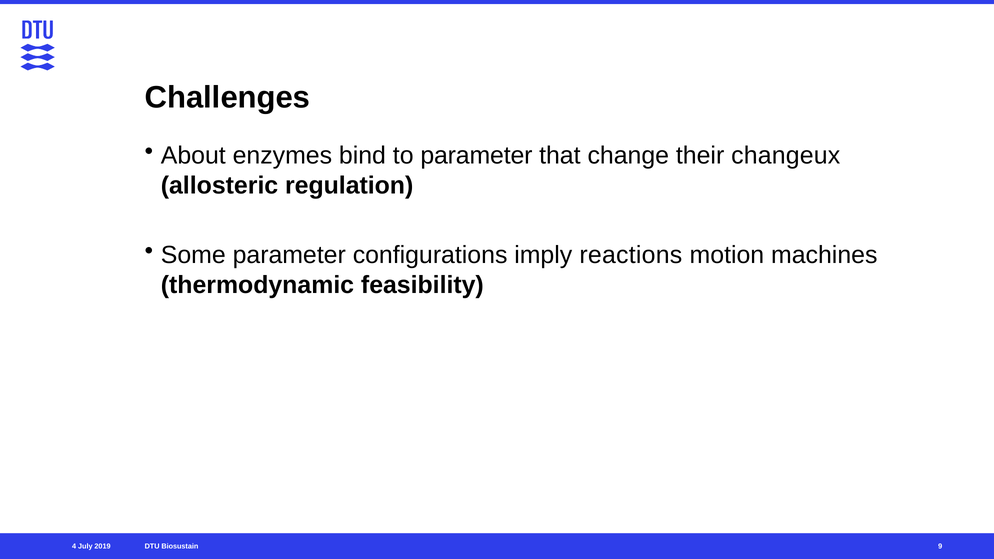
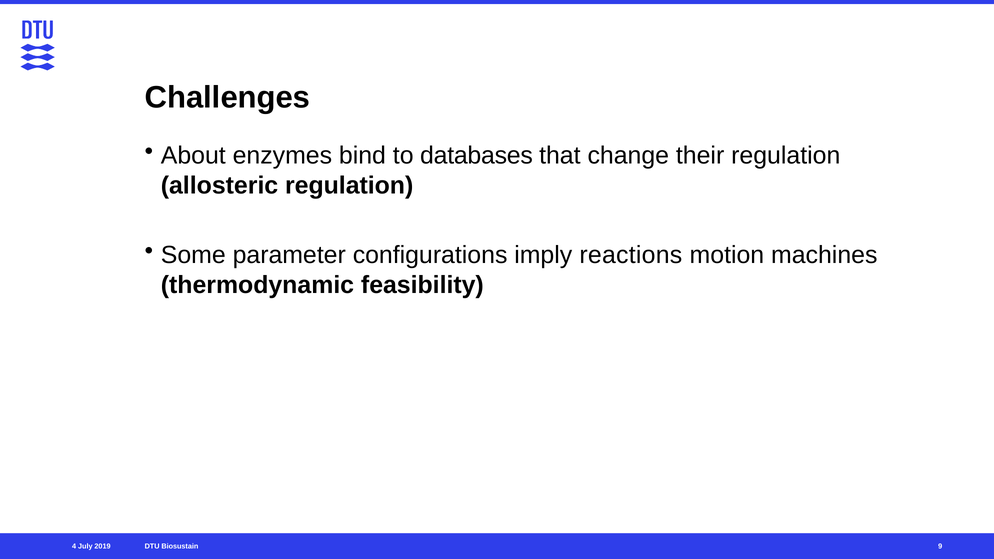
to parameter: parameter -> databases
their changeux: changeux -> regulation
